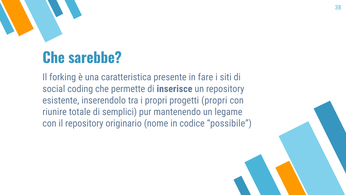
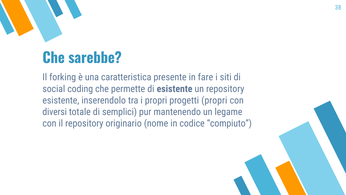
di inserisce: inserisce -> esistente
riunire: riunire -> diversi
possibile: possibile -> compiuto
